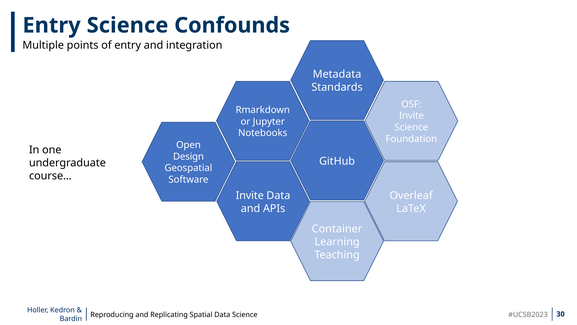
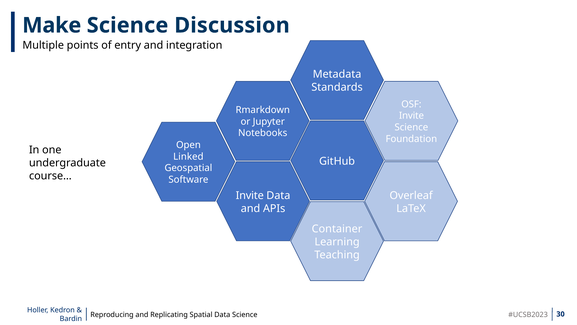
Entry at (52, 25): Entry -> Make
Confounds: Confounds -> Discussion
Design: Design -> Linked
